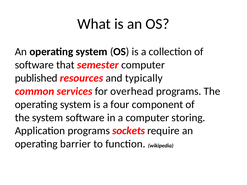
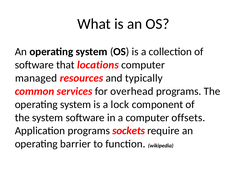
semester: semester -> locations
published: published -> managed
four: four -> lock
storing: storing -> offsets
